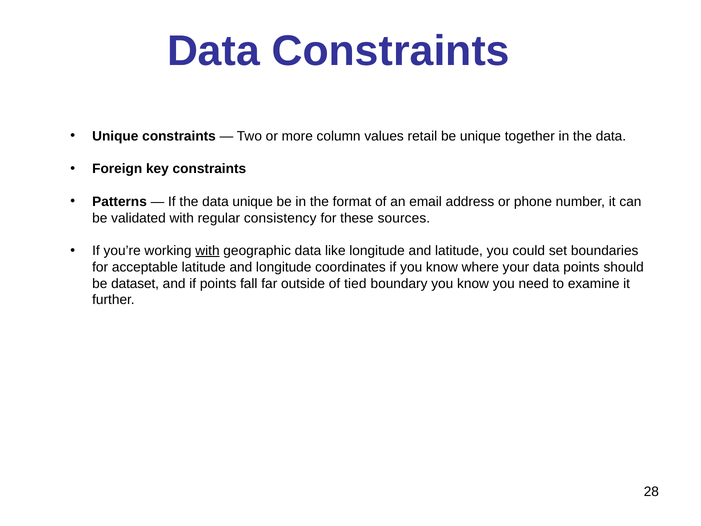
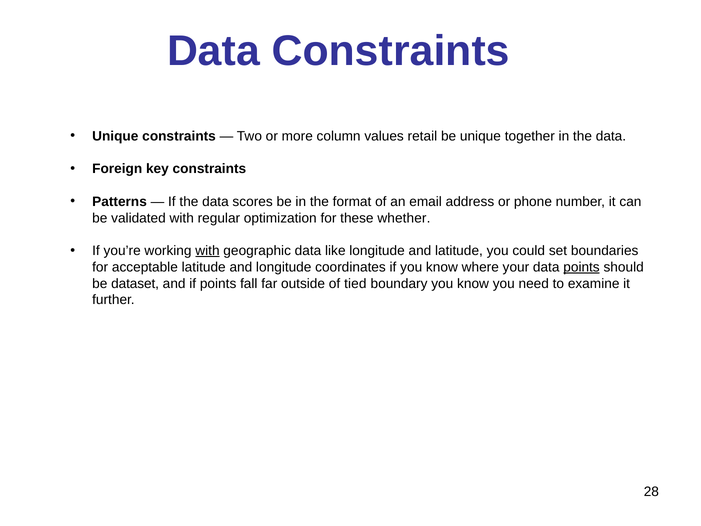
data unique: unique -> scores
consistency: consistency -> optimization
sources: sources -> whether
points at (582, 267) underline: none -> present
